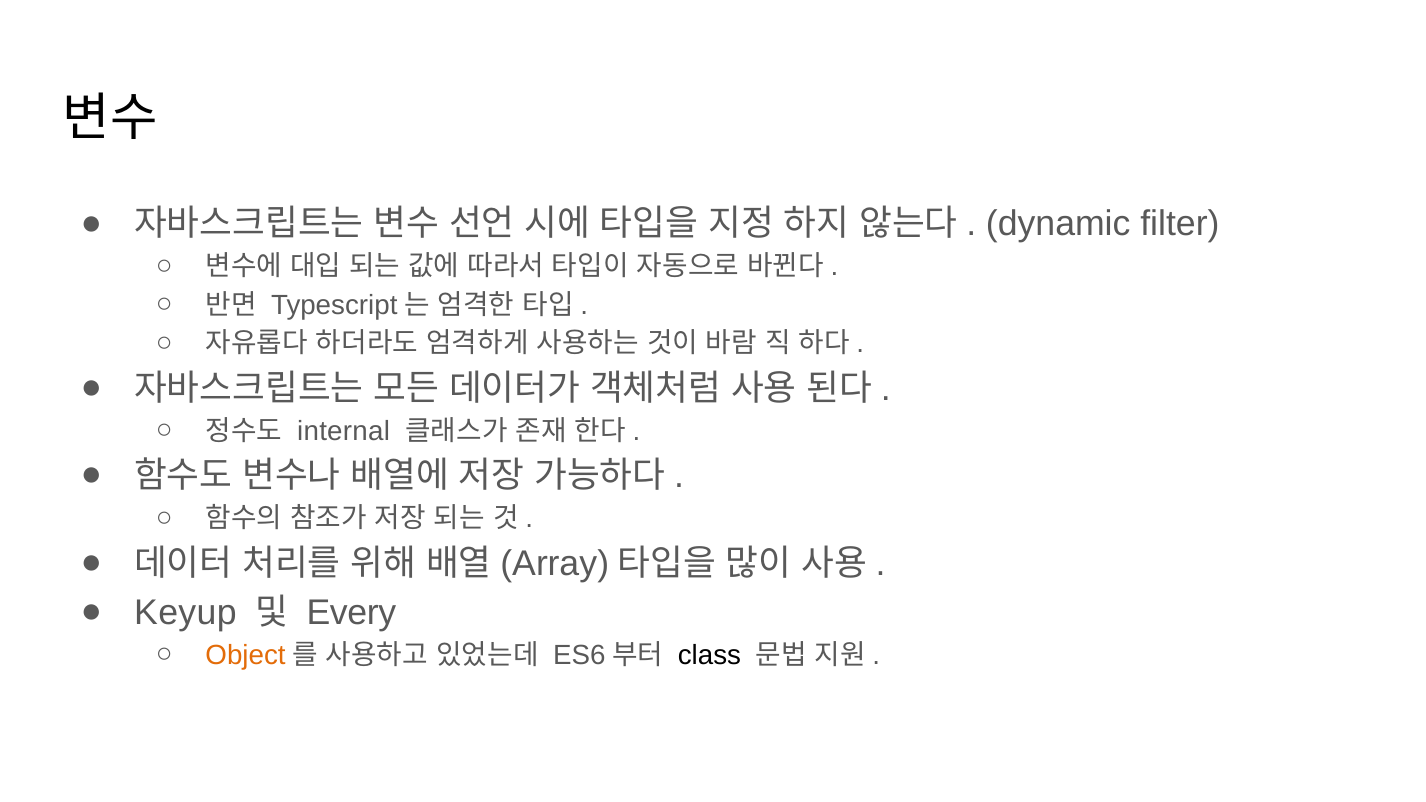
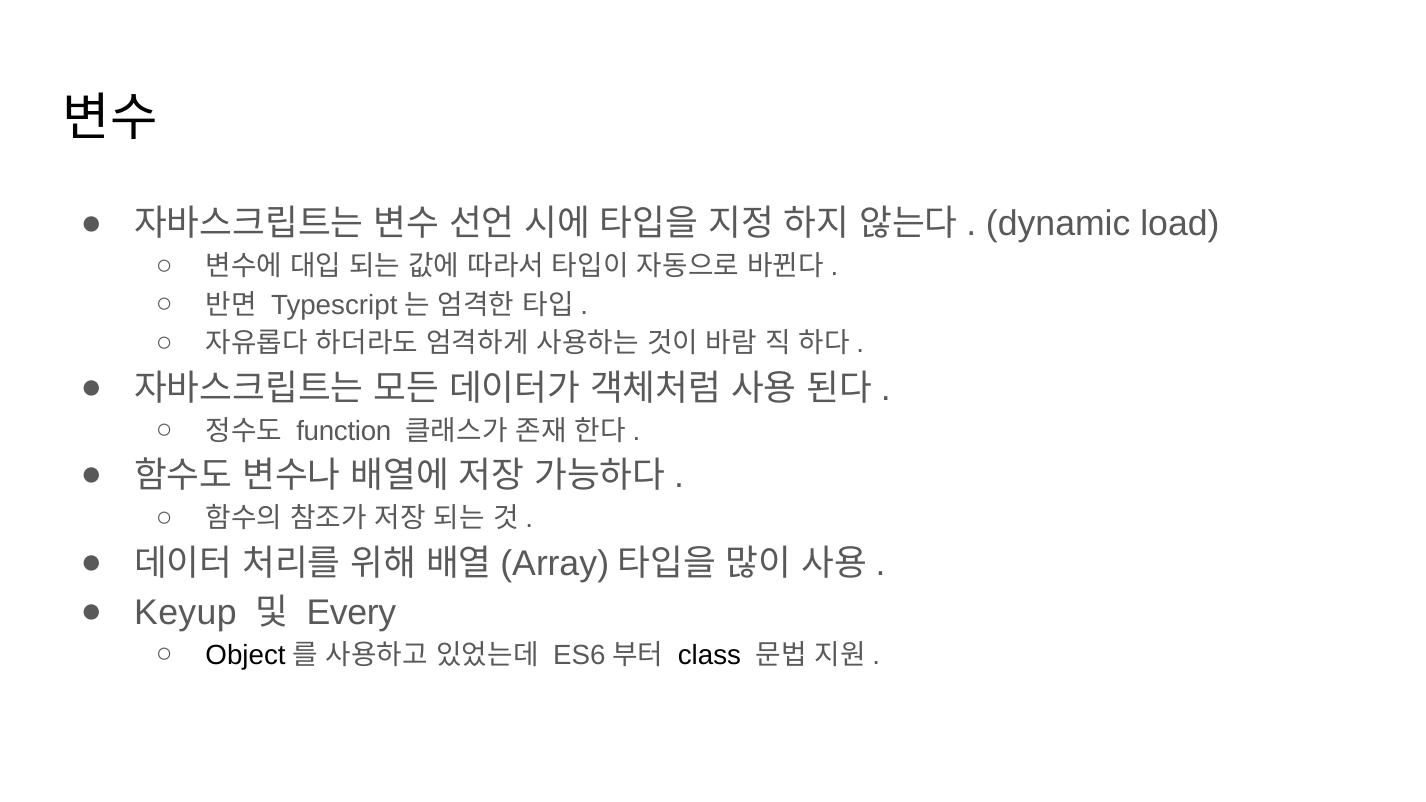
filter: filter -> load
internal: internal -> function
Object colour: orange -> black
